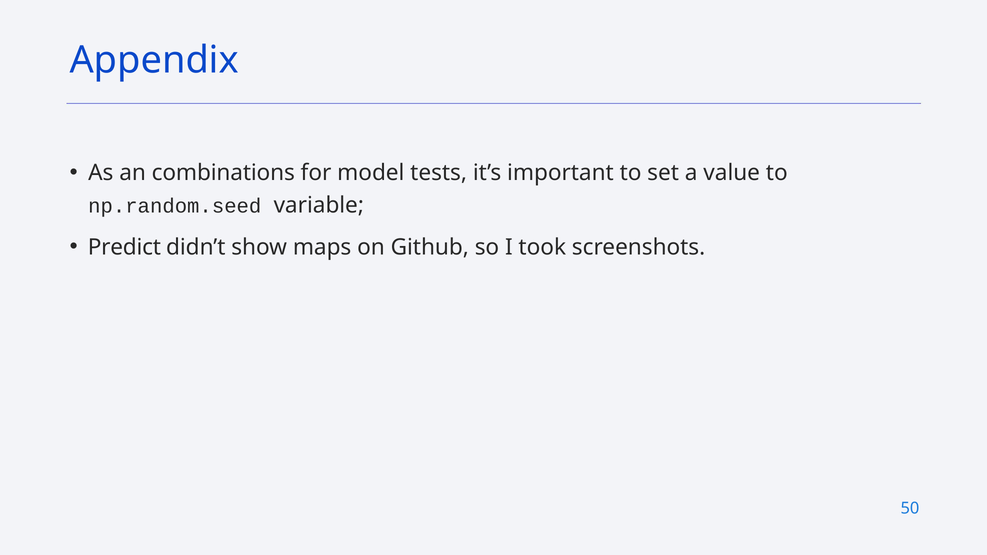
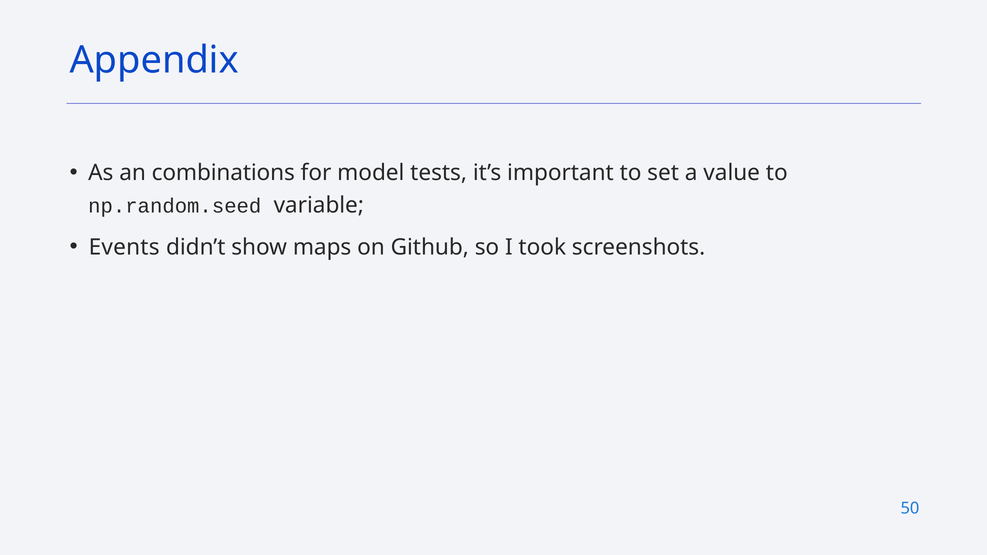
Predict: Predict -> Events
